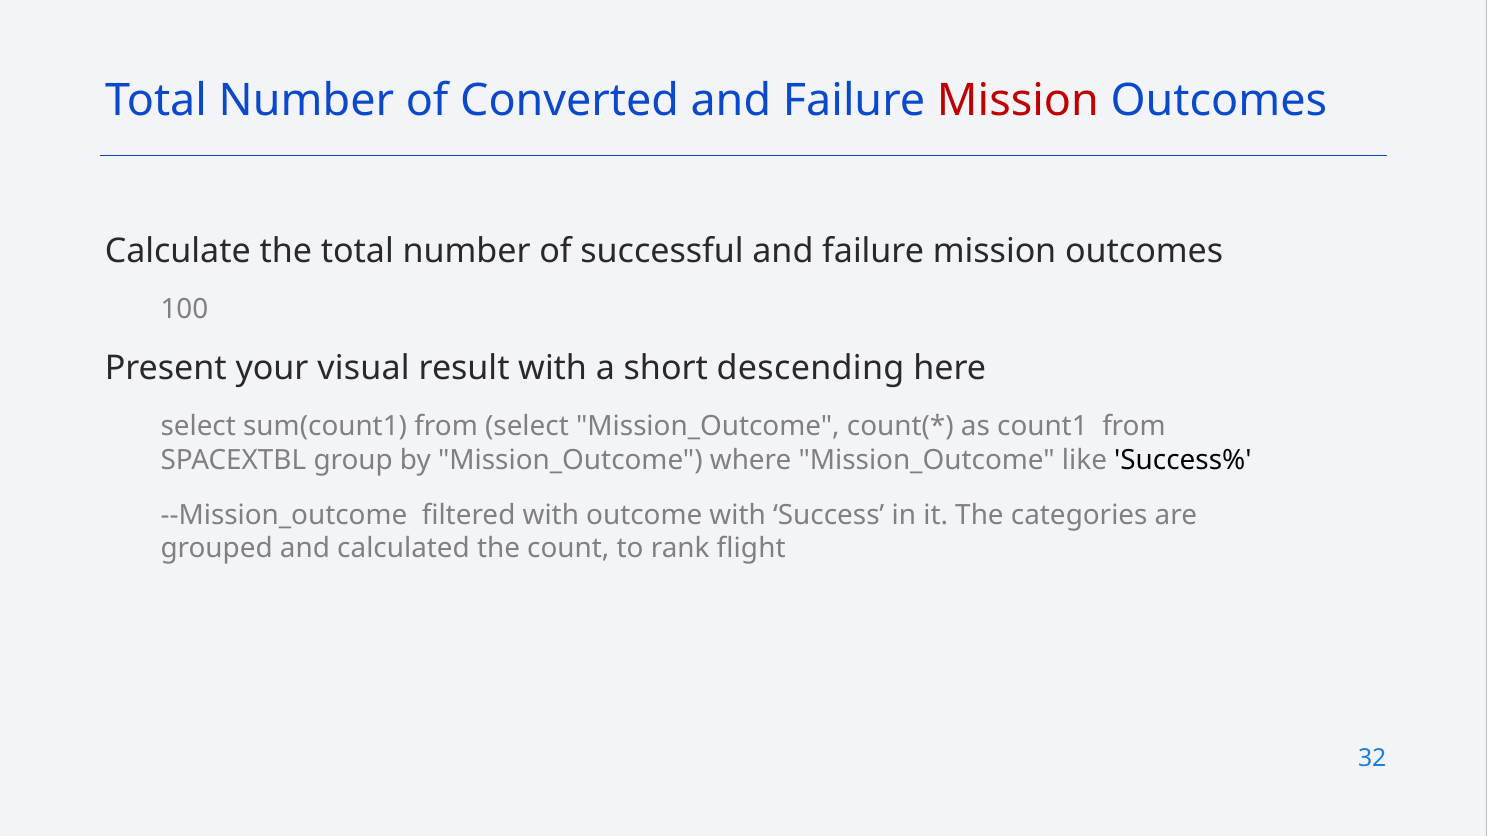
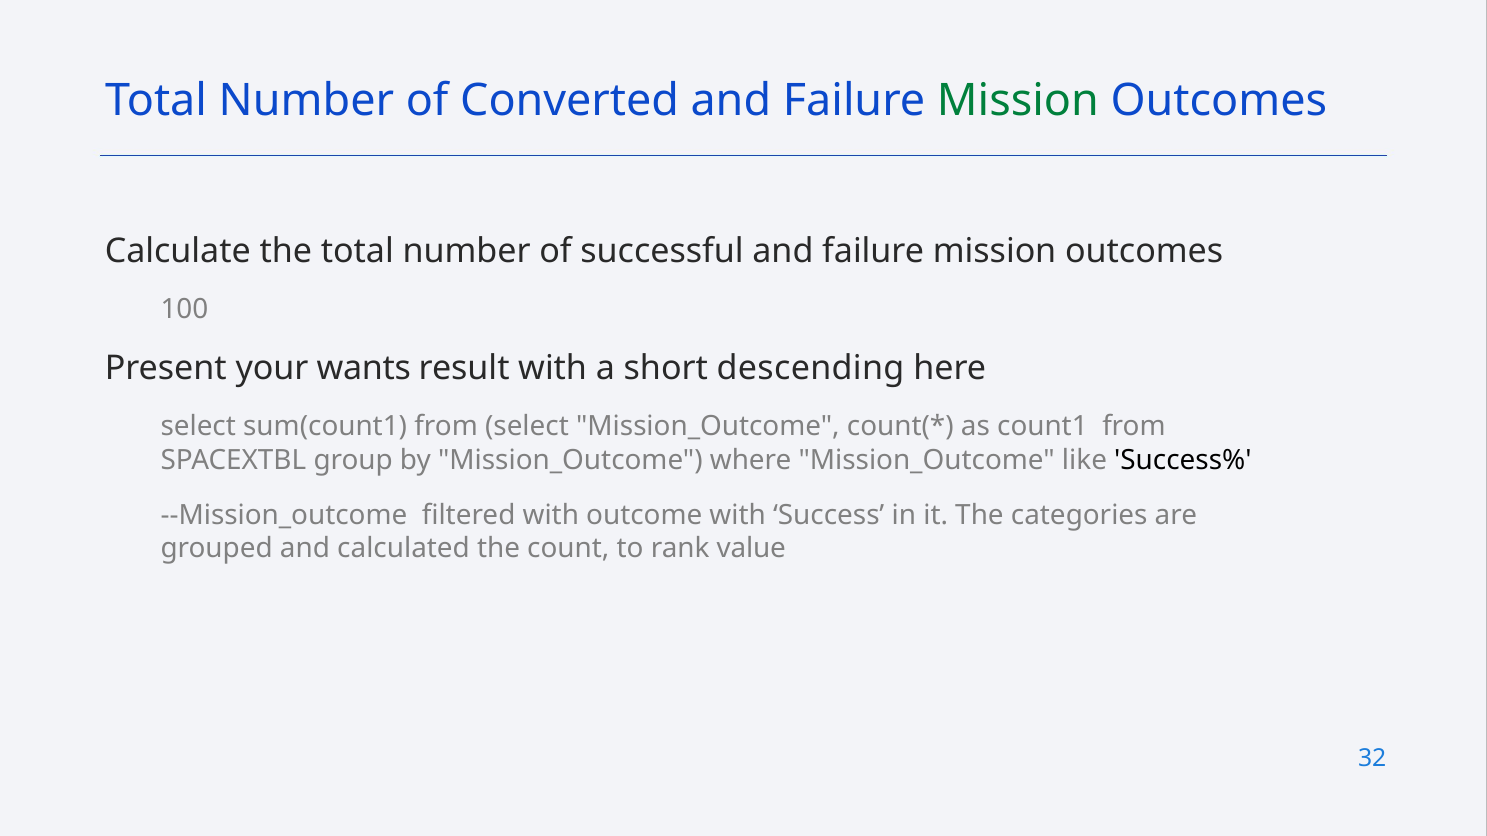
Mission at (1018, 101) colour: red -> green
visual: visual -> wants
flight: flight -> value
